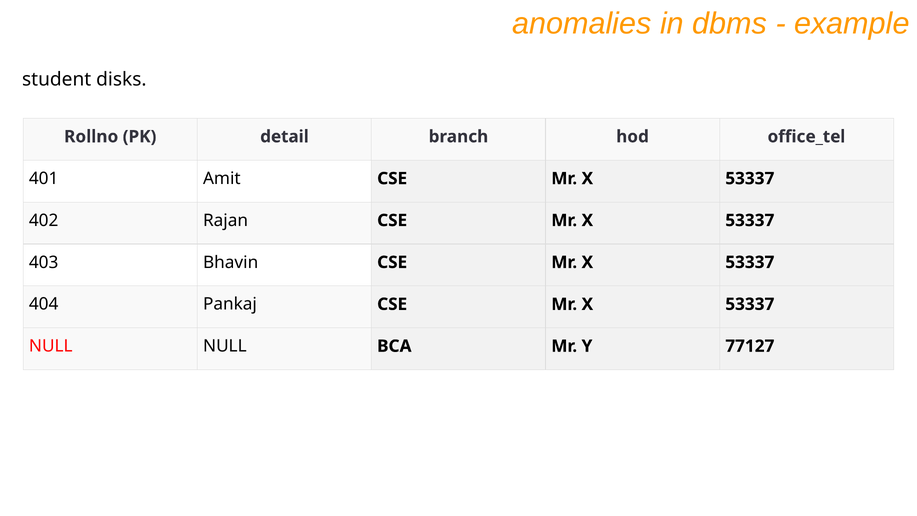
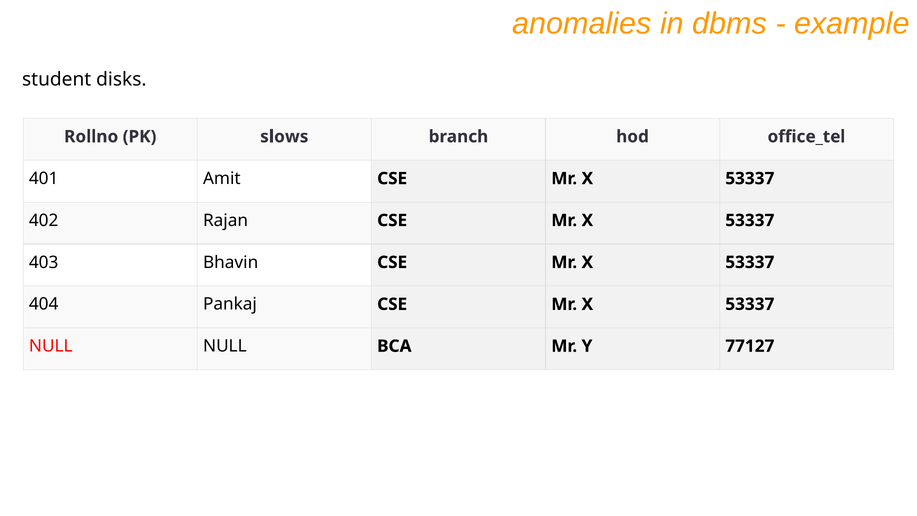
detail: detail -> slows
